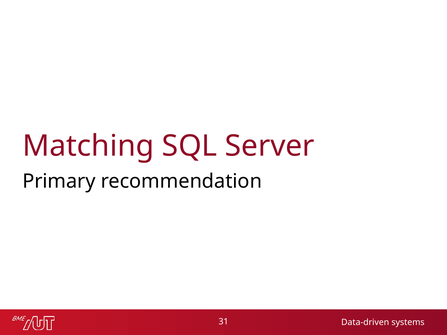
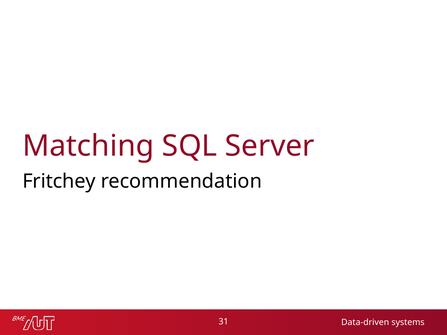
Primary: Primary -> Fritchey
